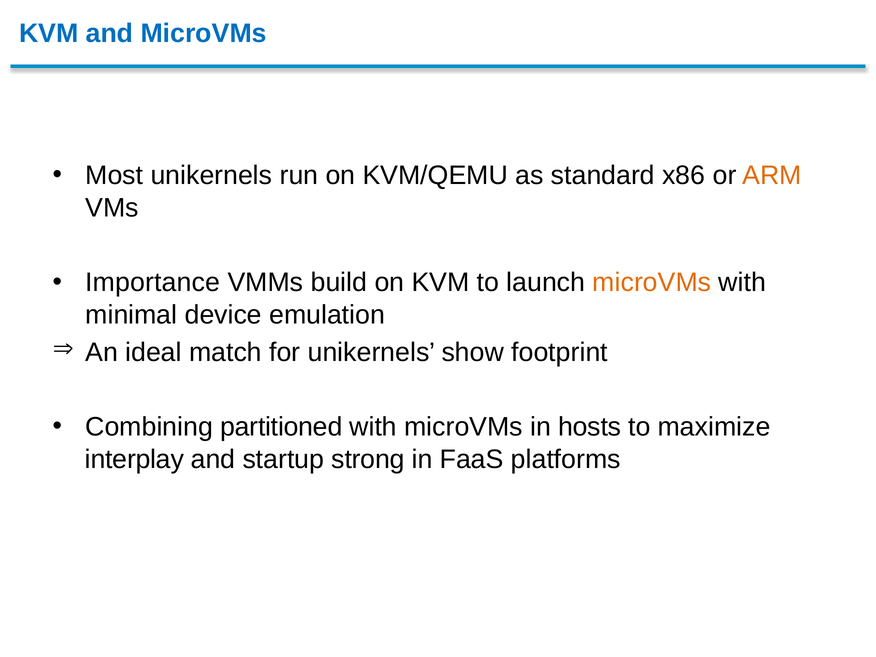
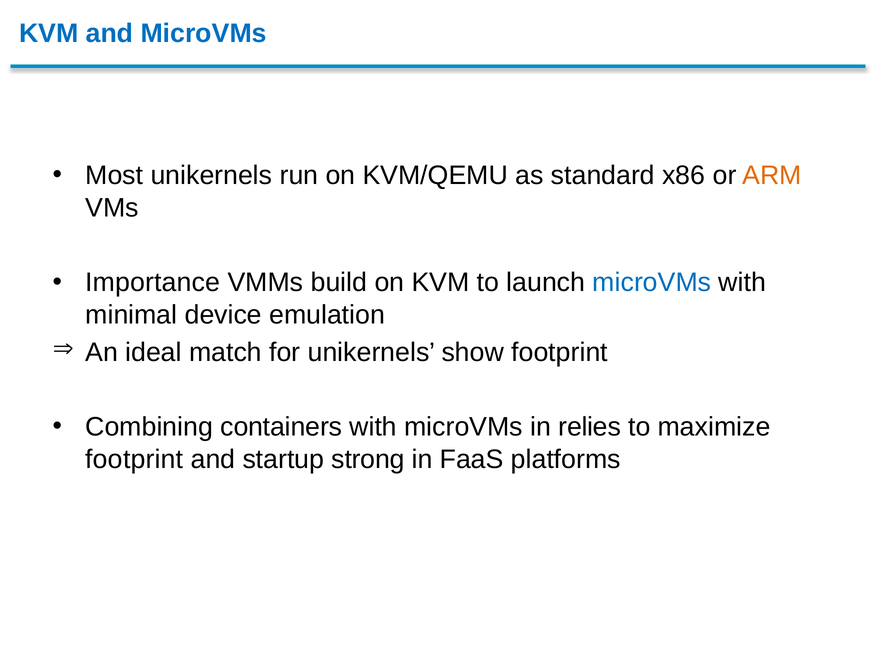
microVMs at (652, 283) colour: orange -> blue
partitioned: partitioned -> containers
hosts: hosts -> relies
interplay at (134, 459): interplay -> footprint
